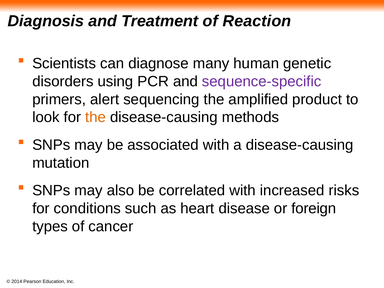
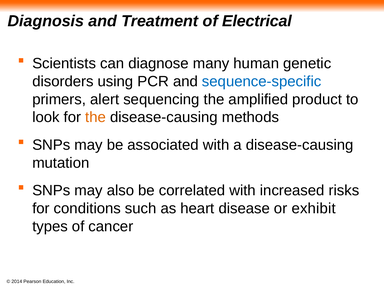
Reaction: Reaction -> Electrical
sequence-specific colour: purple -> blue
foreign: foreign -> exhibit
